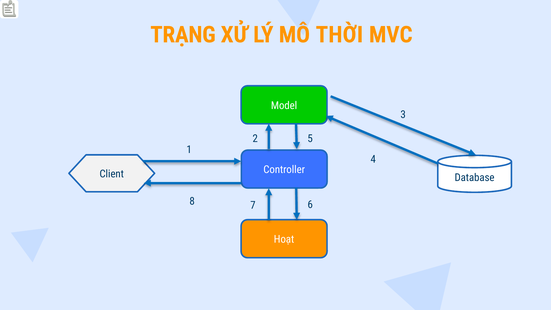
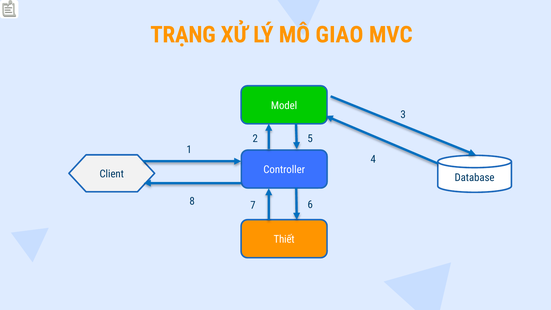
THỜI: THỜI -> GIAO
Hoạt: Hoạt -> Thiết
